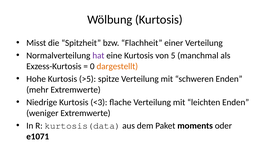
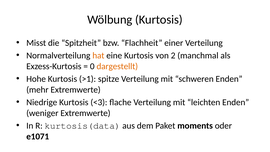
hat colour: purple -> orange
5: 5 -> 2
>5: >5 -> >1
